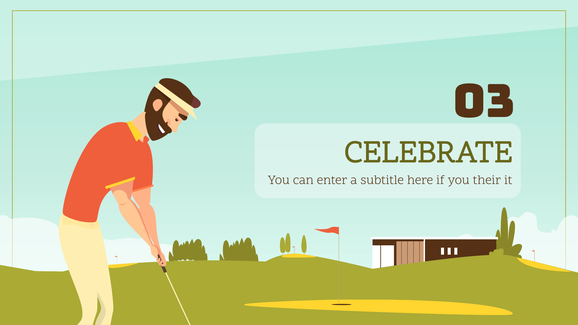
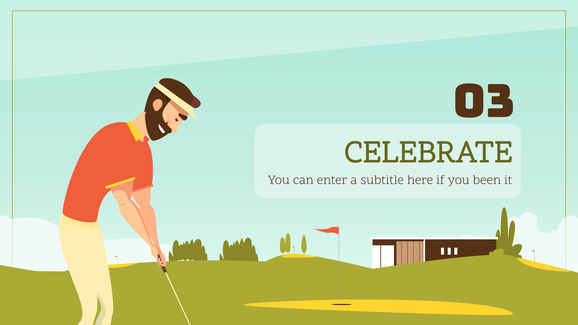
their: their -> been
